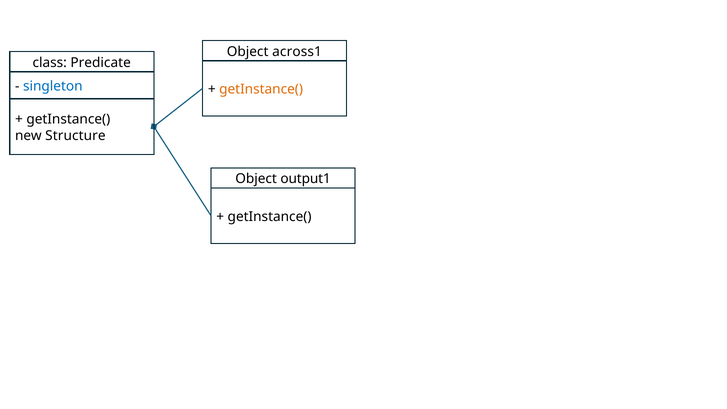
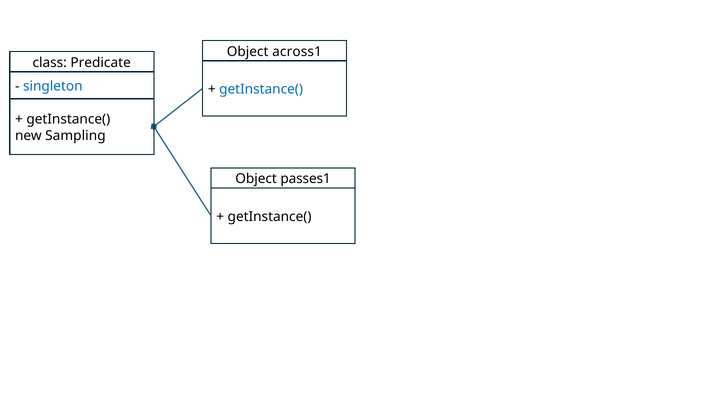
getInstance( at (261, 89) colour: orange -> blue
Structure: Structure -> Sampling
output1: output1 -> passes1
